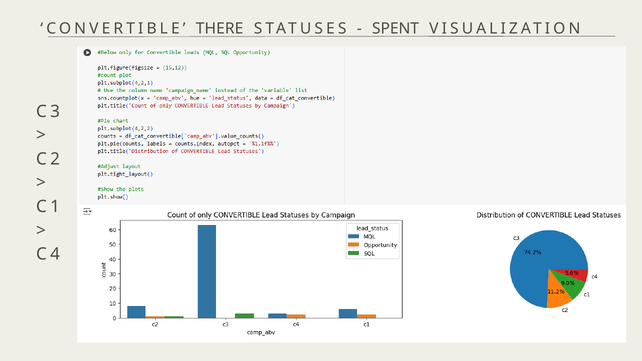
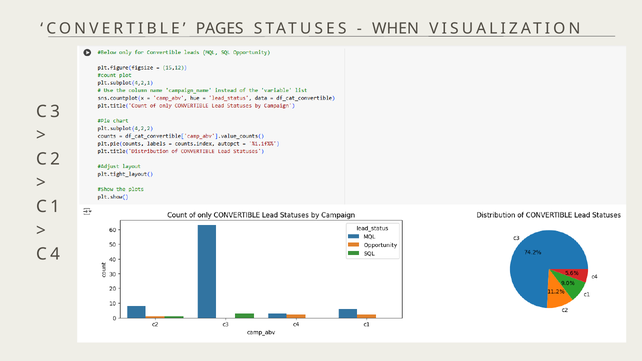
THERE: THERE -> PAGES
SPENT: SPENT -> WHEN
